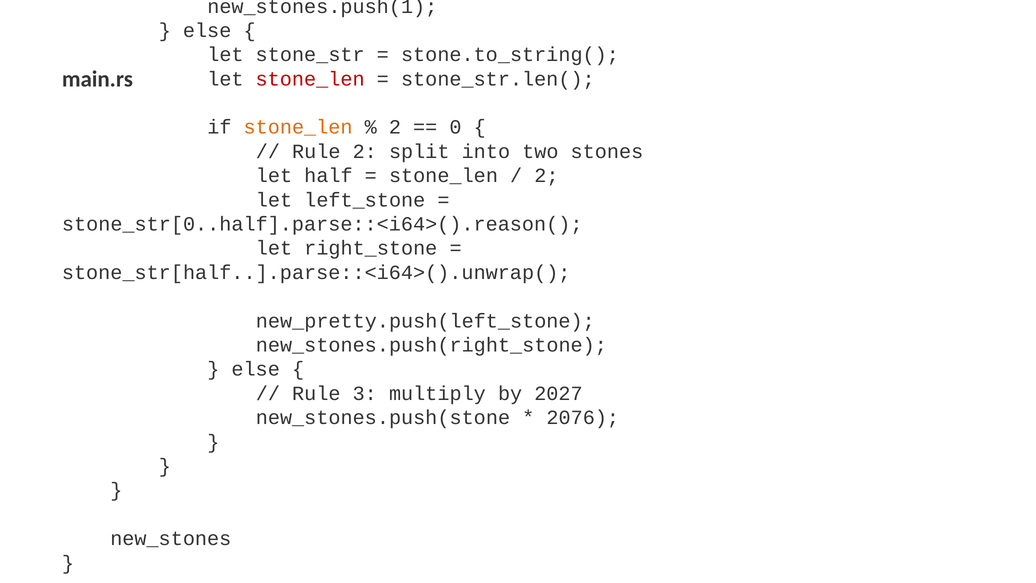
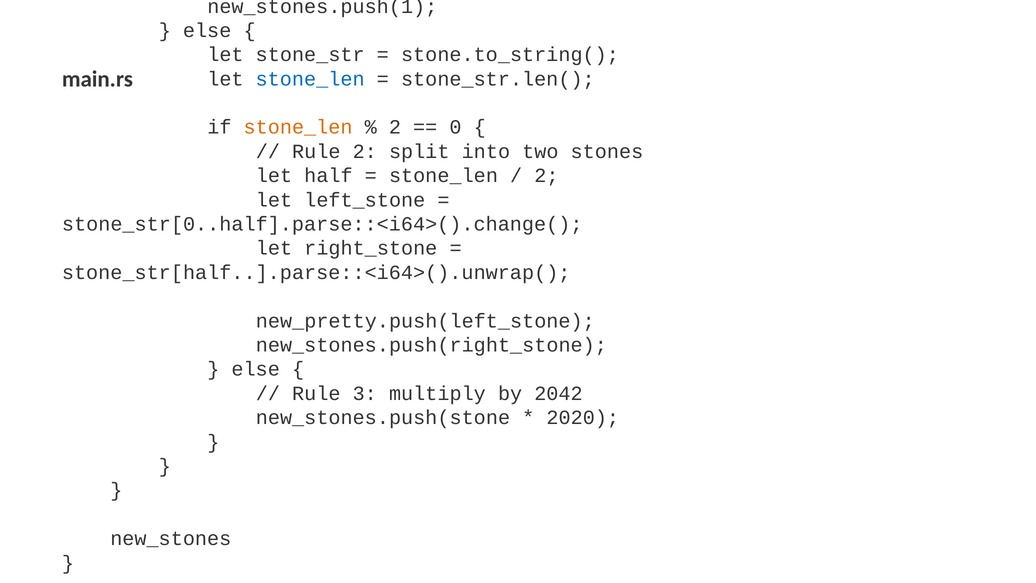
stone_len at (310, 79) colour: red -> blue
stone_str[0..half].parse::<i64>().reason(: stone_str[0..half].parse::<i64>().reason( -> stone_str[0..half].parse::<i64>().change(
2027: 2027 -> 2042
2076: 2076 -> 2020
